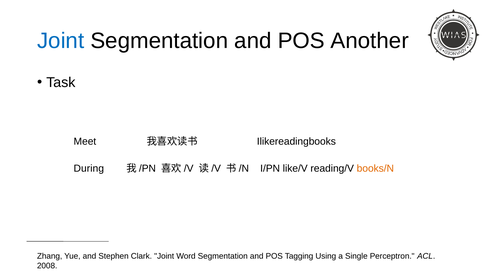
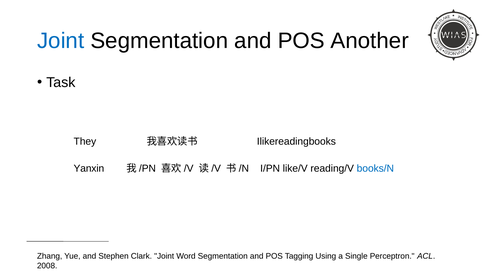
Meet: Meet -> They
During: During -> Yanxin
books/N colour: orange -> blue
